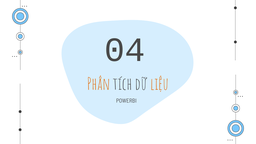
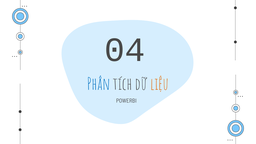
Phân colour: orange -> blue
